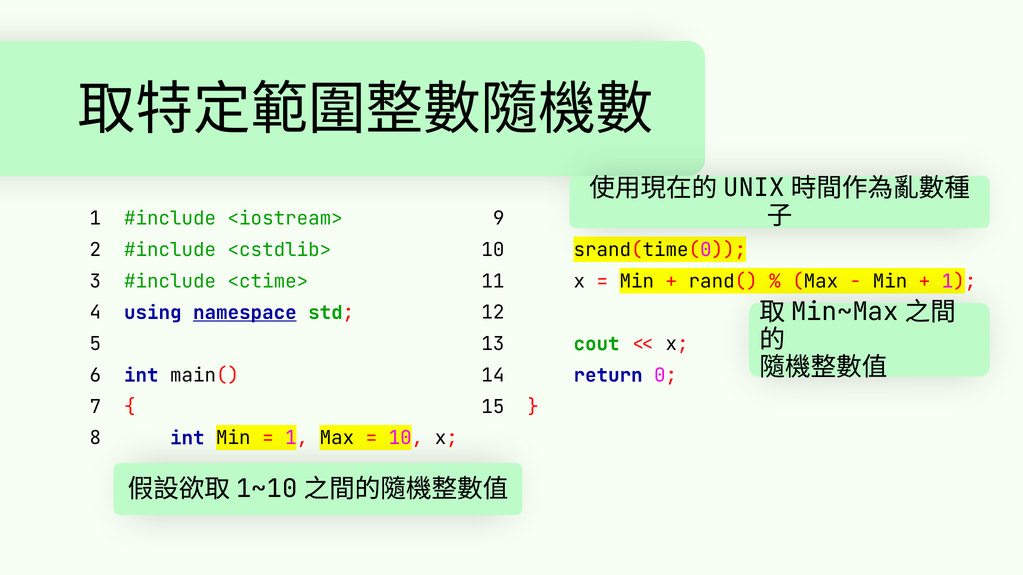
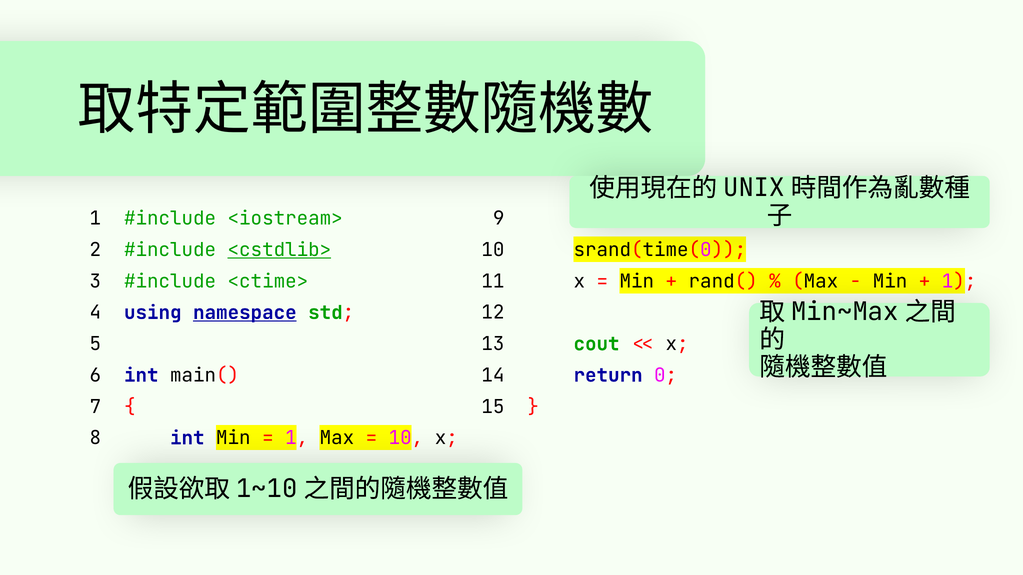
<cstdlib> underline: none -> present
